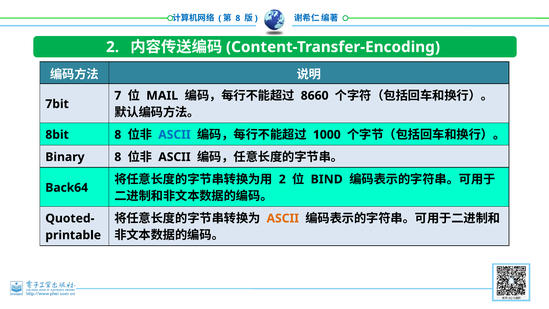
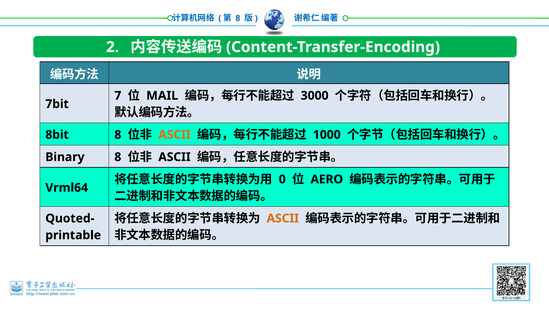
8660: 8660 -> 3000
ASCII at (174, 135) colour: blue -> orange
2 at (282, 179): 2 -> 0
BIND: BIND -> AERO
Back64: Back64 -> Vrml64
